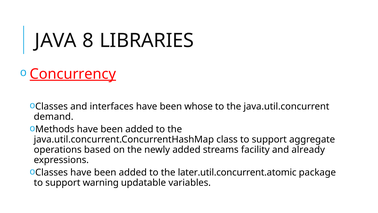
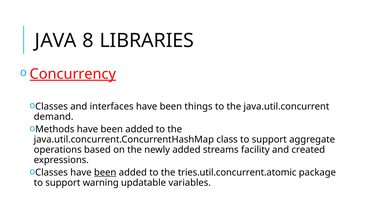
whose: whose -> things
already: already -> created
been at (105, 172) underline: none -> present
later.util.concurrent.atomic: later.util.concurrent.atomic -> tries.util.concurrent.atomic
